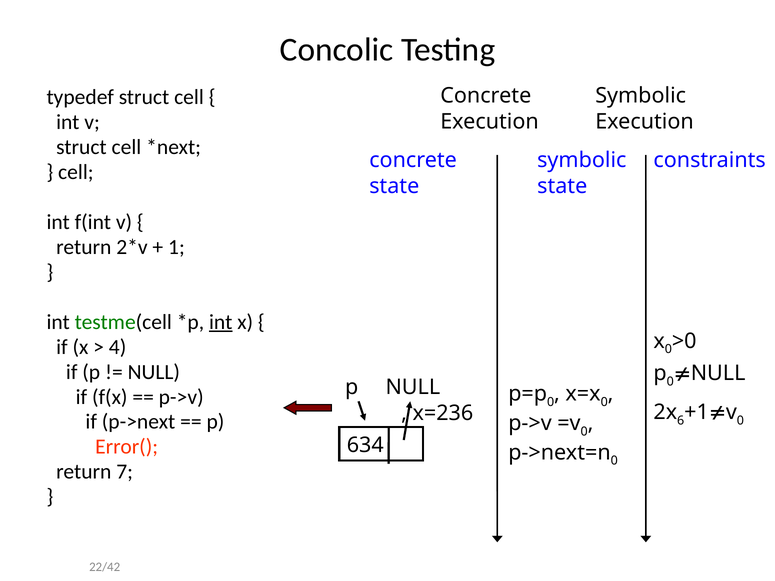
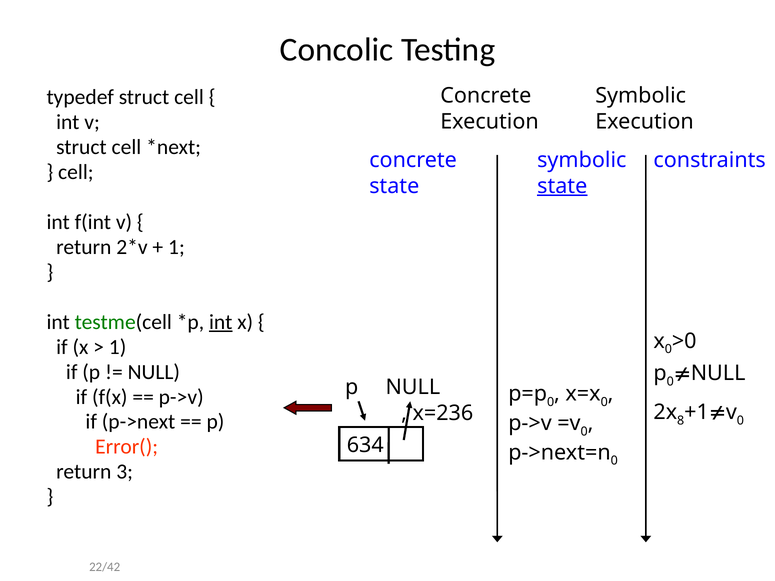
state at (562, 186) underline: none -> present
4 at (118, 347): 4 -> 1
6: 6 -> 8
7: 7 -> 3
